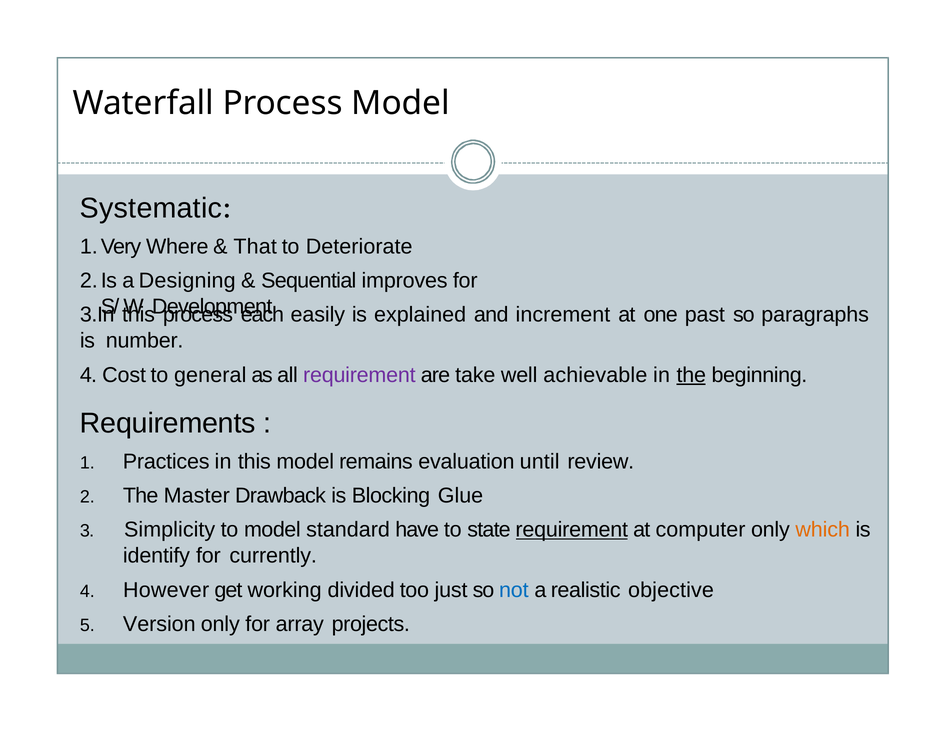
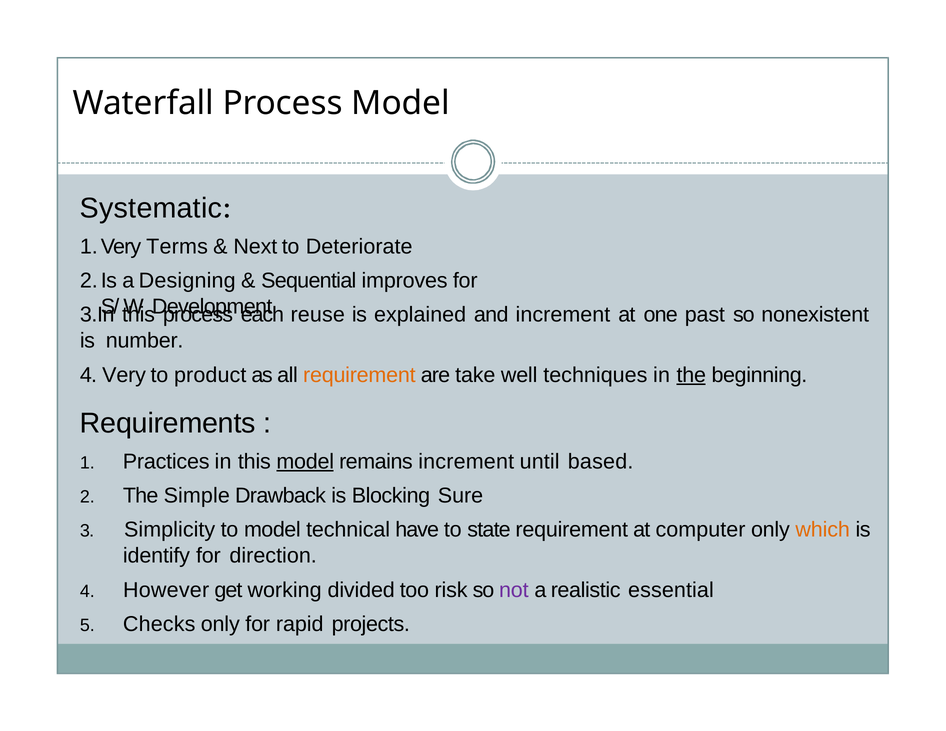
Where: Where -> Terms
That: That -> Next
easily: easily -> reuse
paragraphs: paragraphs -> nonexistent
Cost: Cost -> Very
general: general -> product
requirement at (359, 375) colour: purple -> orange
achievable: achievable -> techniques
model at (305, 462) underline: none -> present
remains evaluation: evaluation -> increment
review: review -> based
Master: Master -> Simple
Glue: Glue -> Sure
standard: standard -> technical
requirement at (572, 530) underline: present -> none
currently: currently -> direction
just: just -> risk
not colour: blue -> purple
objective: objective -> essential
Version: Version -> Checks
array: array -> rapid
